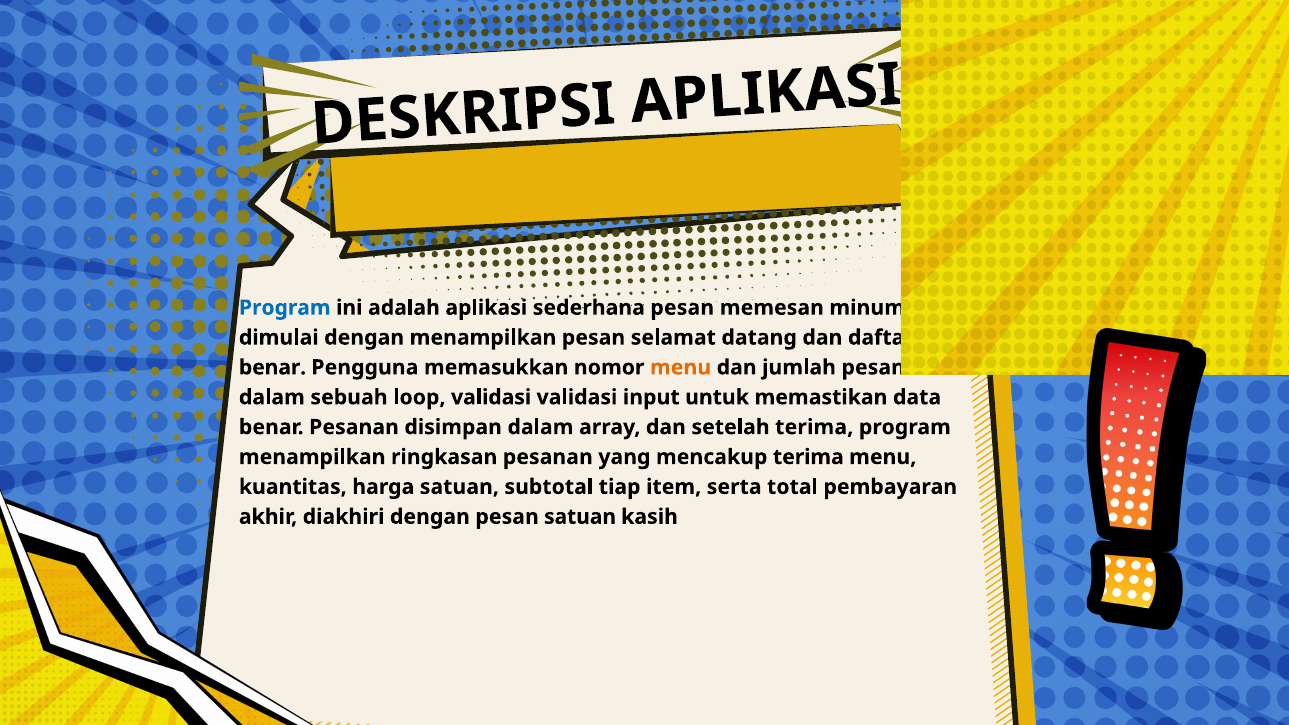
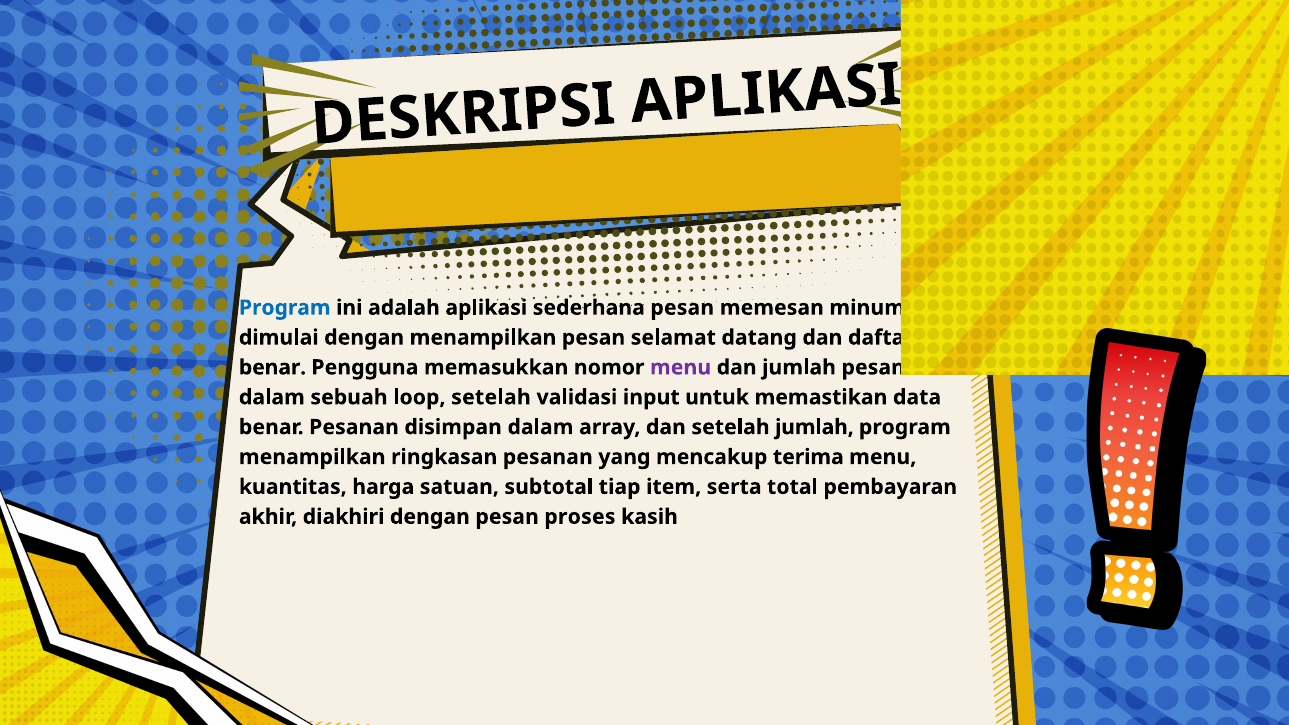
menu at (681, 367) colour: orange -> purple
validasi at (491, 397): validasi -> setelah
setelah terima: terima -> jumlah
pesan satuan: satuan -> proses
